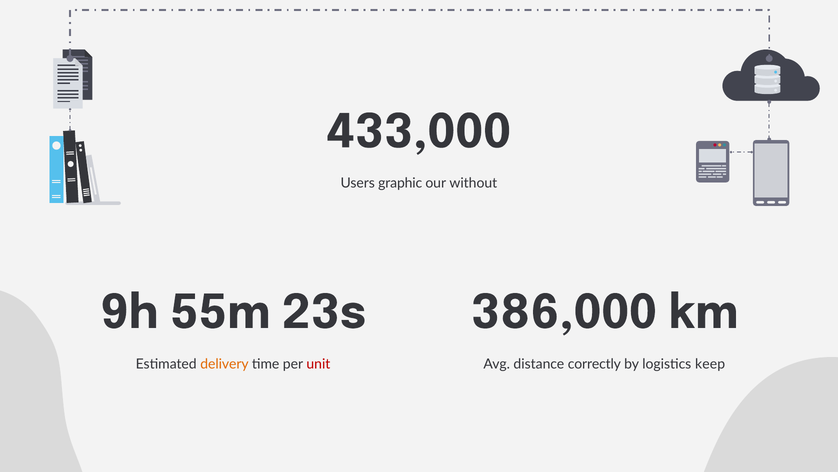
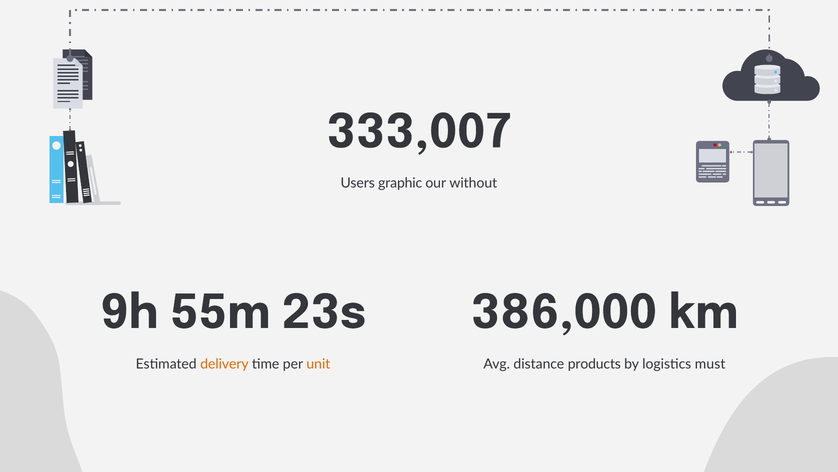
433,000: 433,000 -> 333,007
unit colour: red -> orange
correctly: correctly -> products
keep: keep -> must
